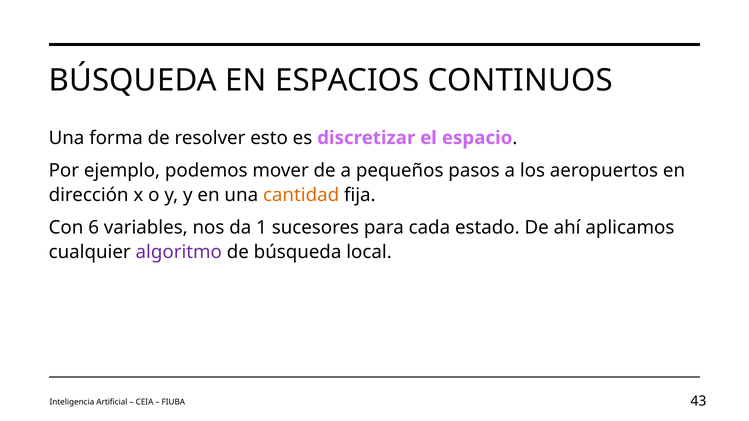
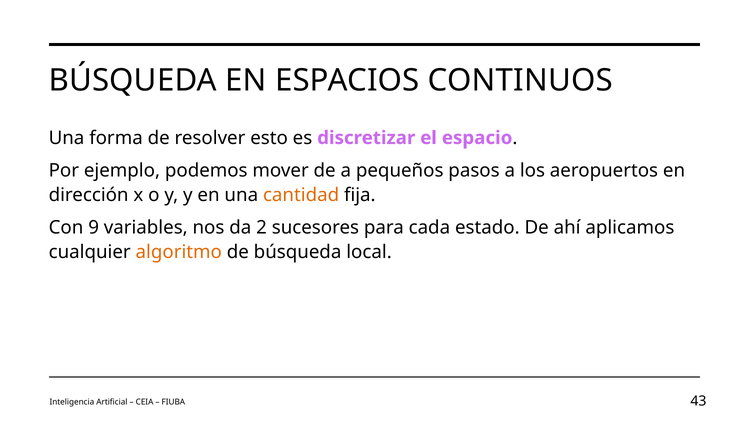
6: 6 -> 9
1: 1 -> 2
algoritmo colour: purple -> orange
